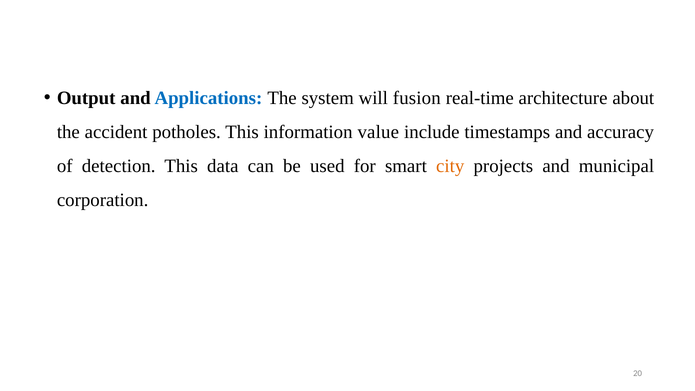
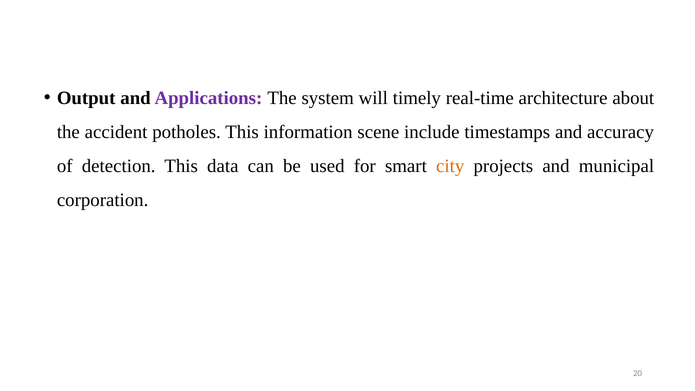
Applications colour: blue -> purple
fusion: fusion -> timely
value: value -> scene
